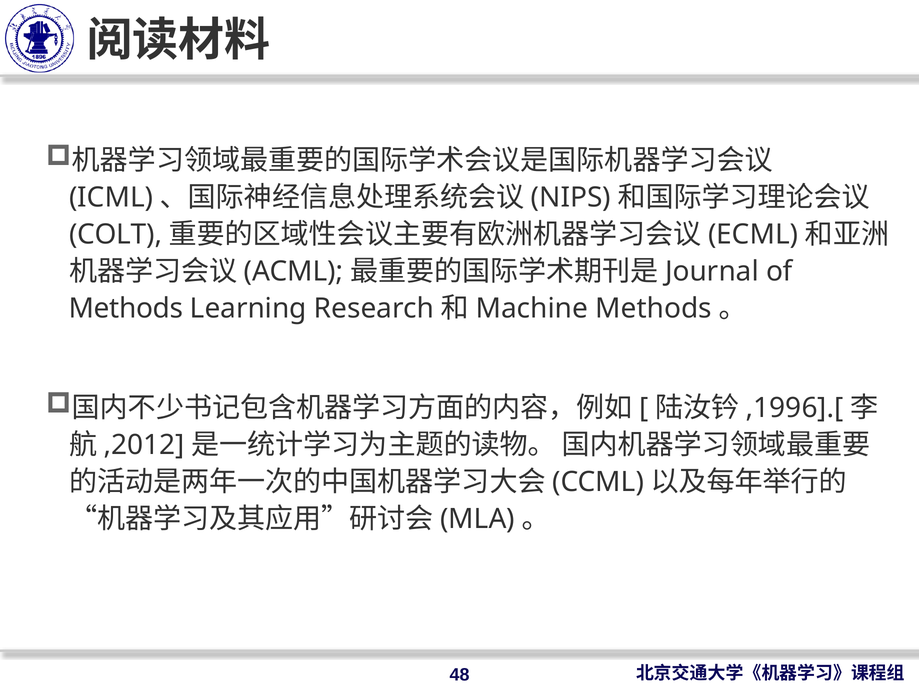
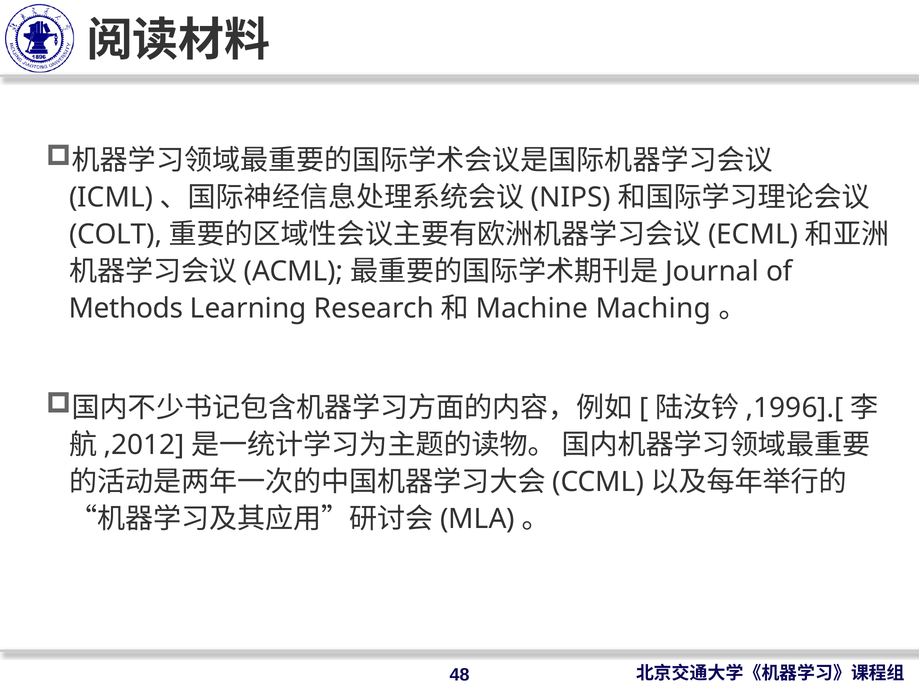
Methods at (654, 309): Methods -> Maching
